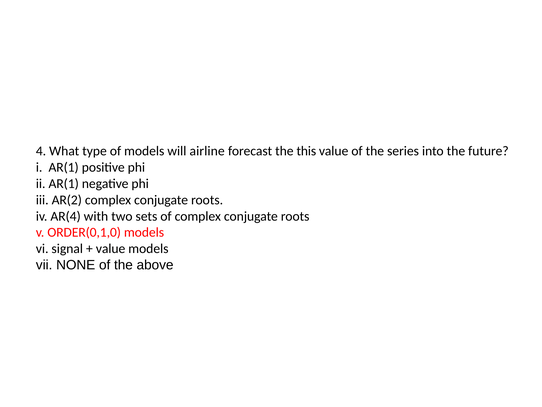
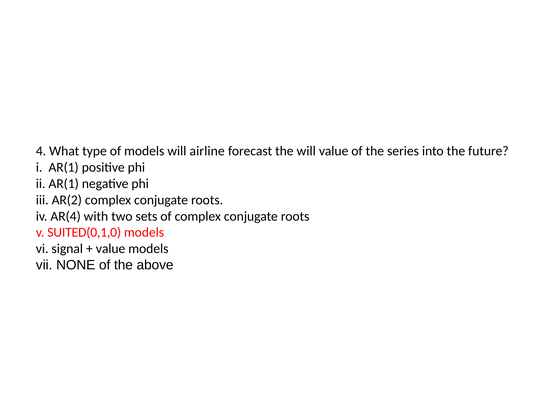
the this: this -> will
ORDER(0,1,0: ORDER(0,1,0 -> SUITED(0,1,0
